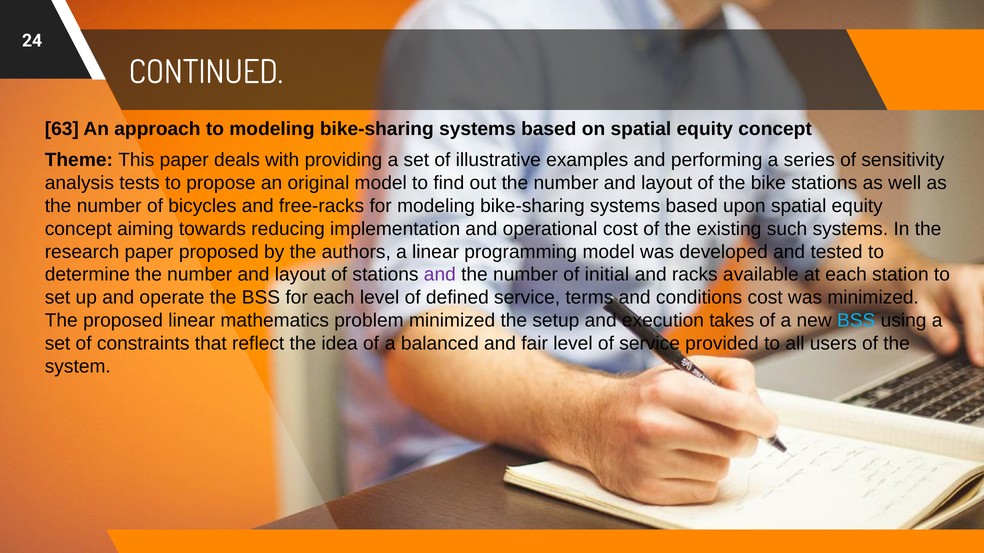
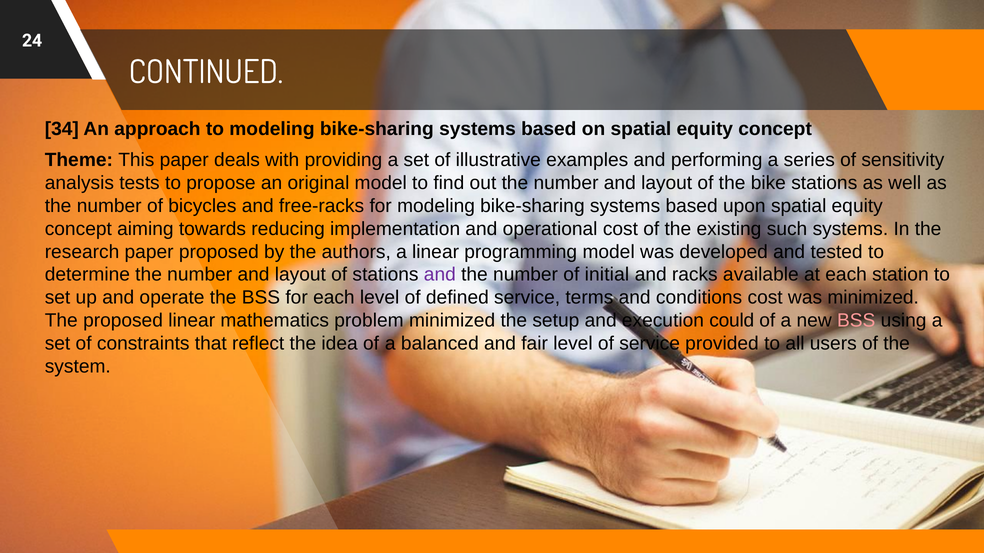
63: 63 -> 34
takes: takes -> could
BSS at (856, 321) colour: light blue -> pink
